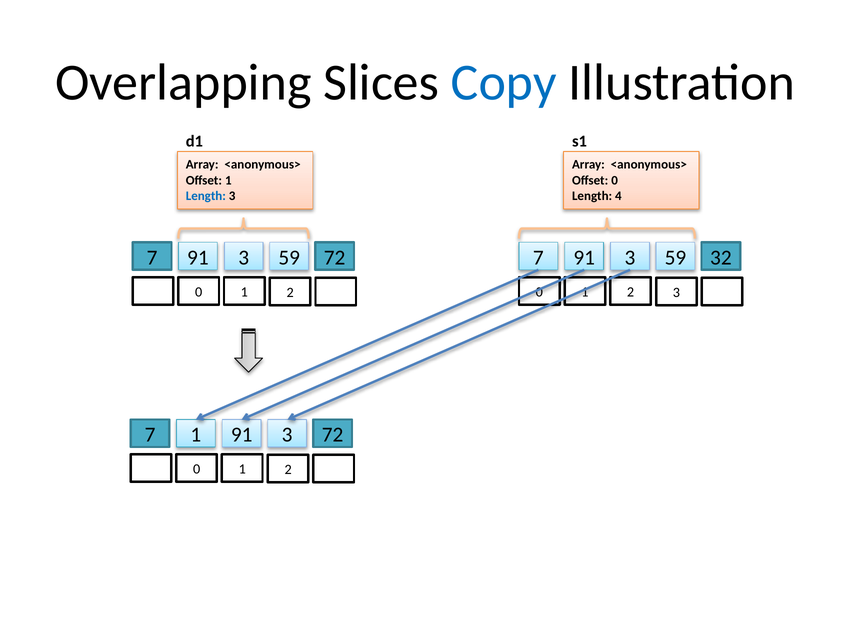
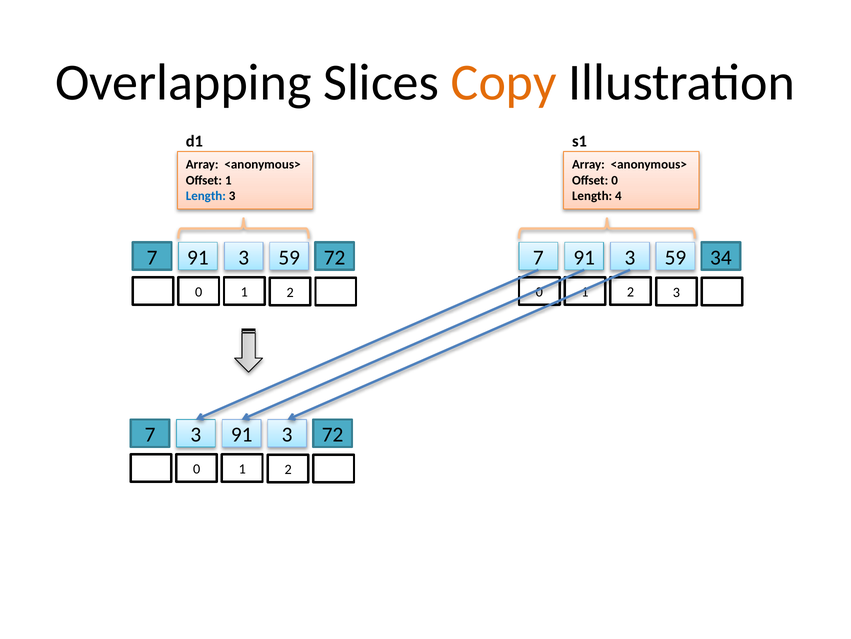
Copy colour: blue -> orange
32: 32 -> 34
7 1: 1 -> 3
